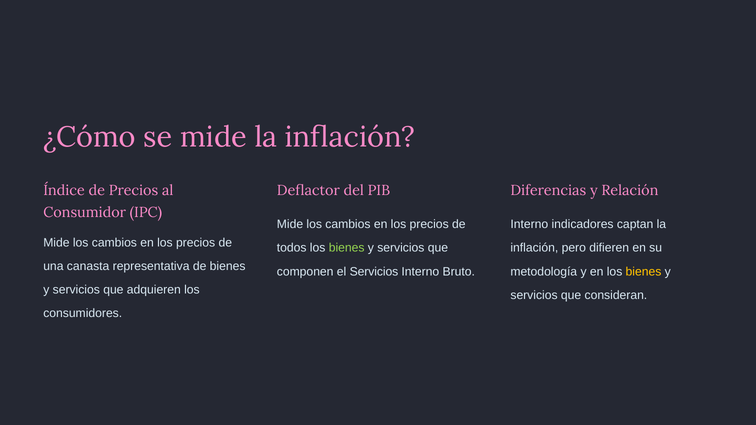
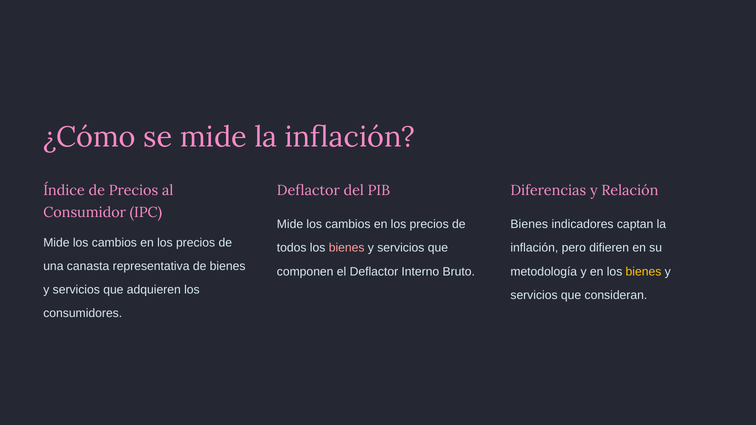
Interno at (529, 224): Interno -> Bienes
bienes at (347, 248) colour: light green -> pink
el Servicios: Servicios -> Deflactor
